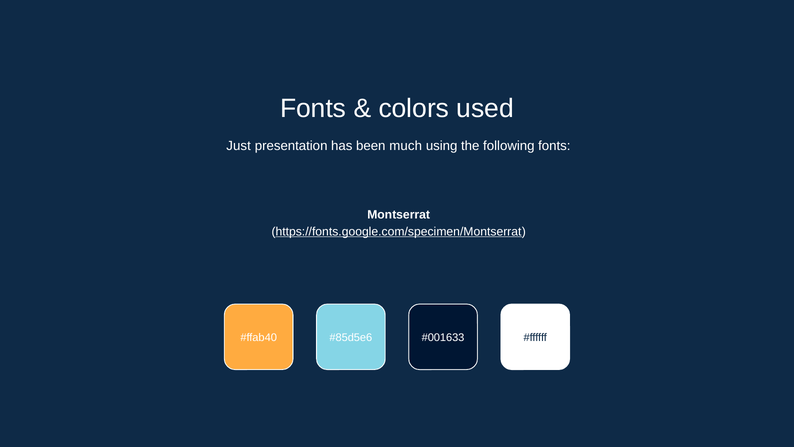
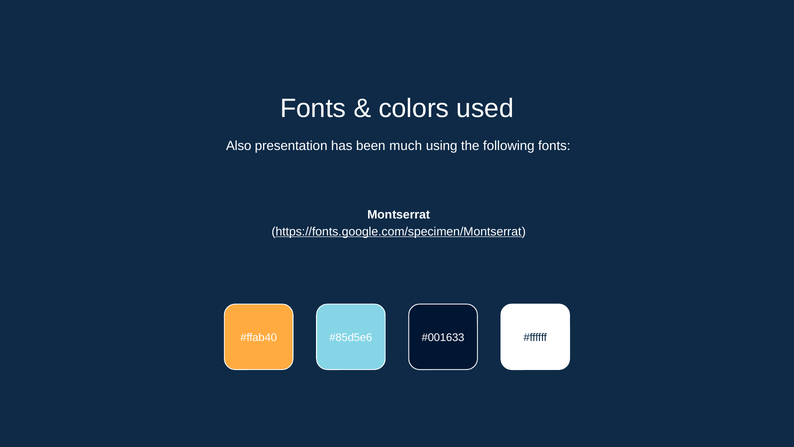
Just: Just -> Also
